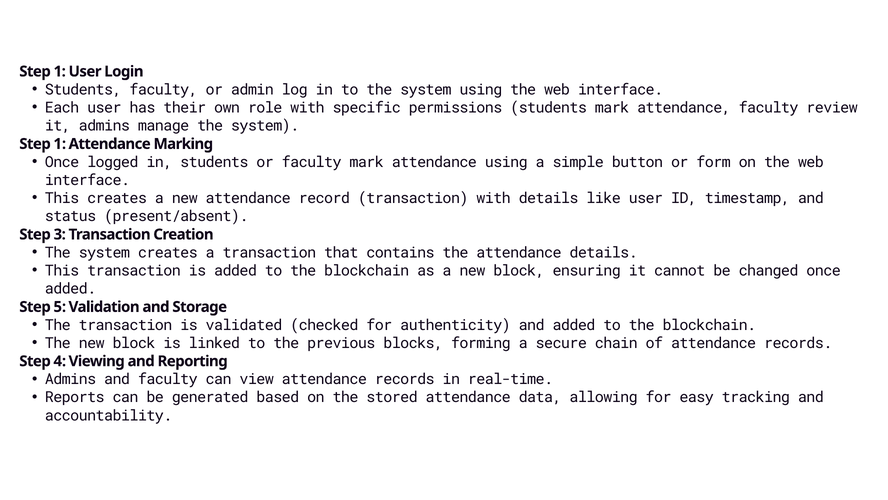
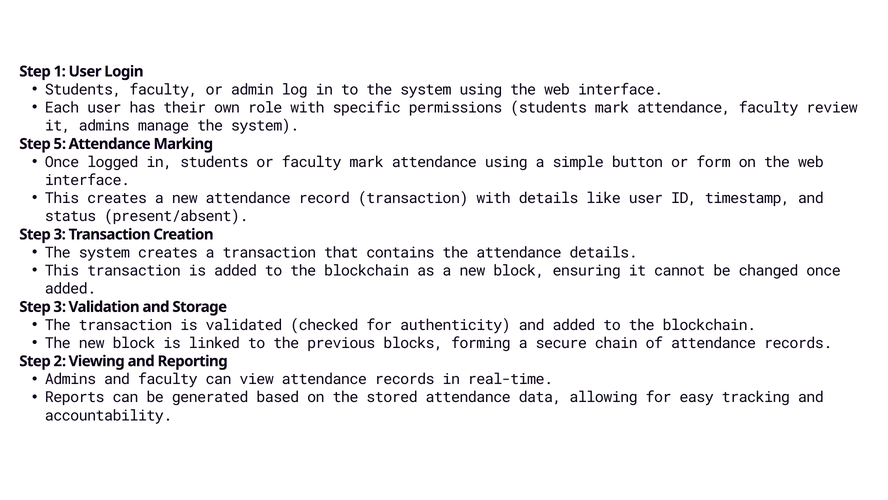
1 at (60, 144): 1 -> 5
5 at (60, 307): 5 -> 3
4: 4 -> 2
